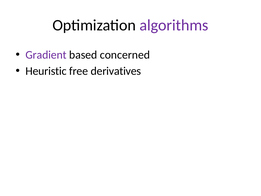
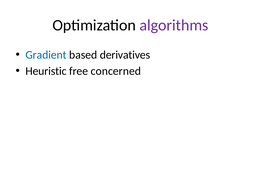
Gradient colour: purple -> blue
concerned: concerned -> derivatives
derivatives: derivatives -> concerned
